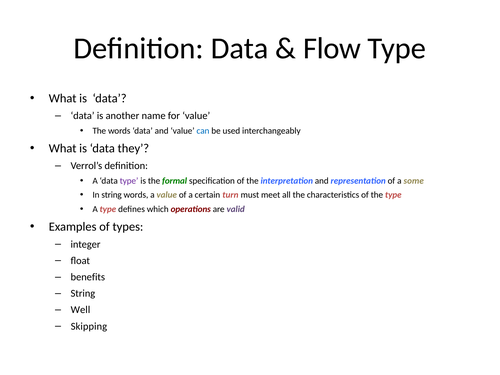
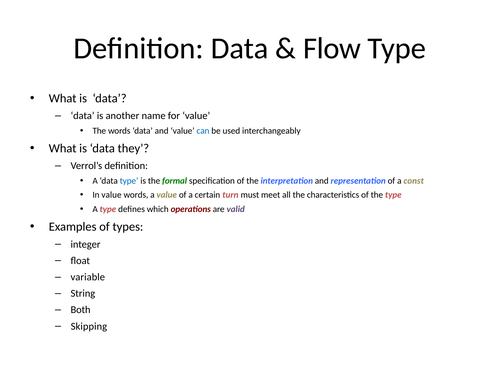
type at (129, 181) colour: purple -> blue
some: some -> const
In string: string -> value
benefits: benefits -> variable
Well: Well -> Both
